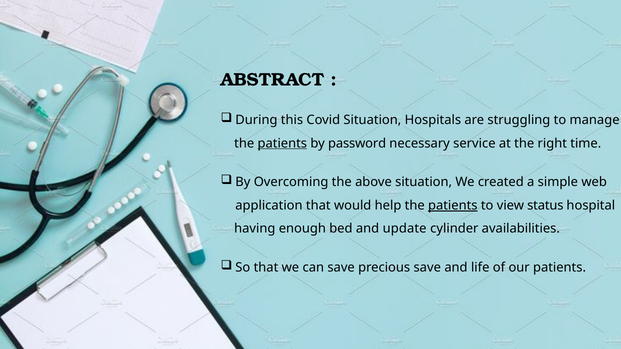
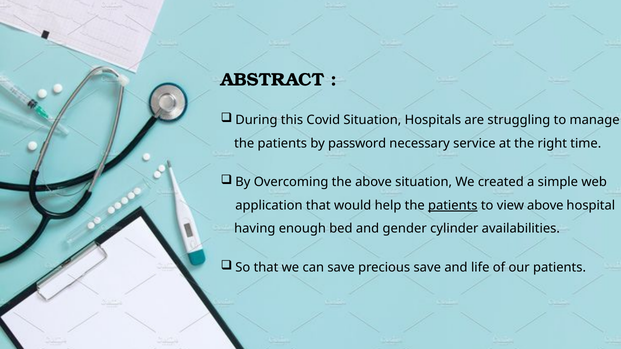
patients at (282, 143) underline: present -> none
view status: status -> above
update: update -> gender
